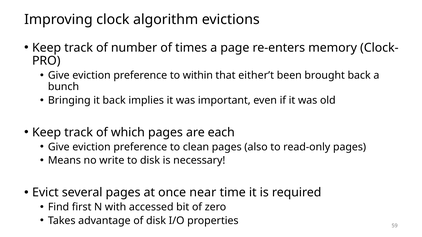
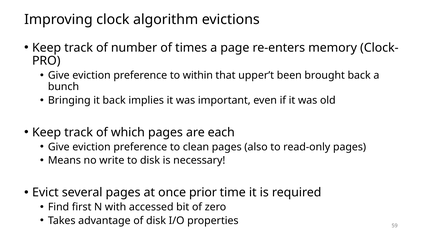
either’t: either’t -> upper’t
near: near -> prior
